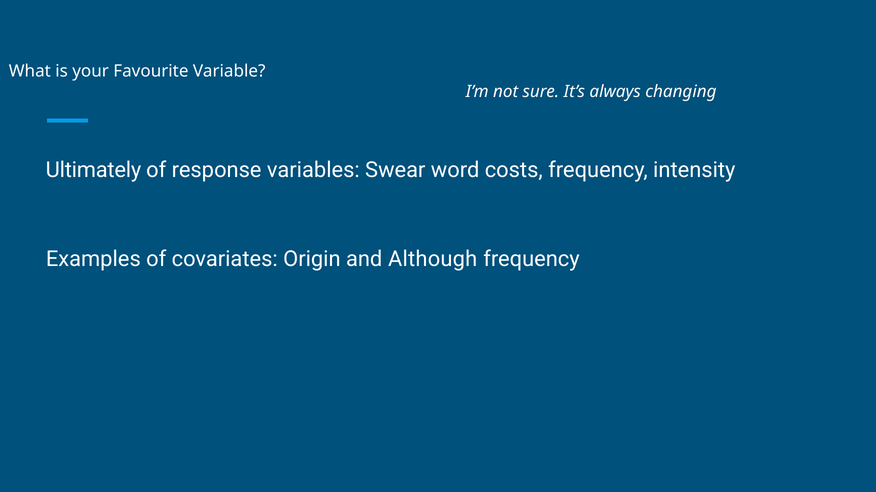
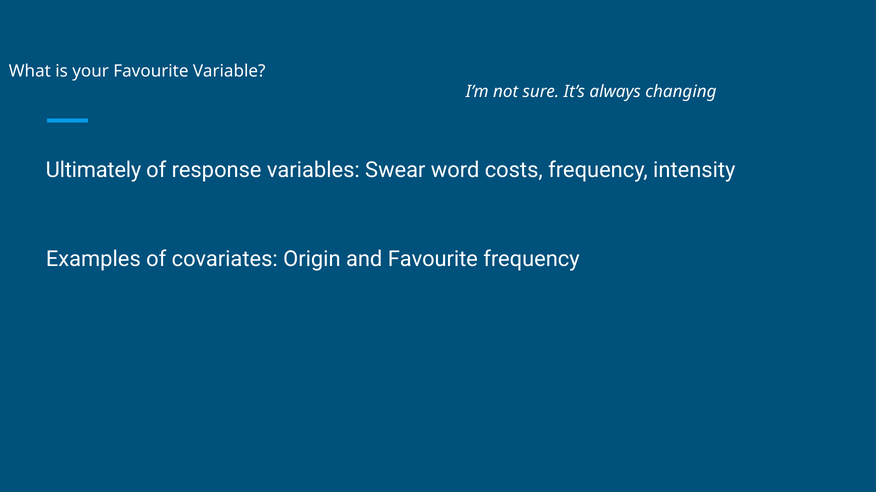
and Although: Although -> Favourite
